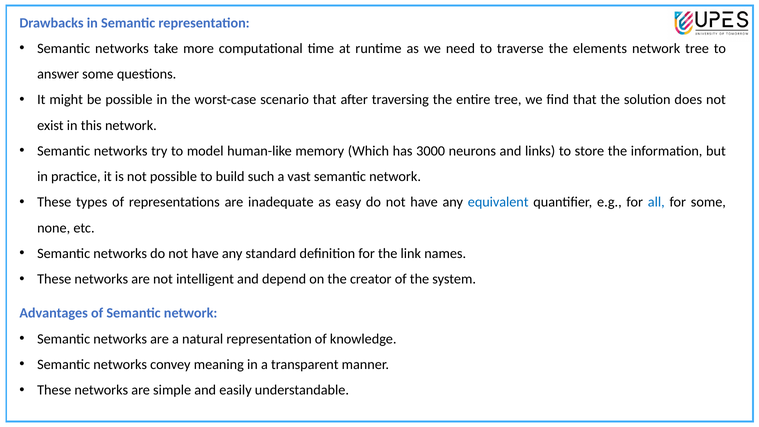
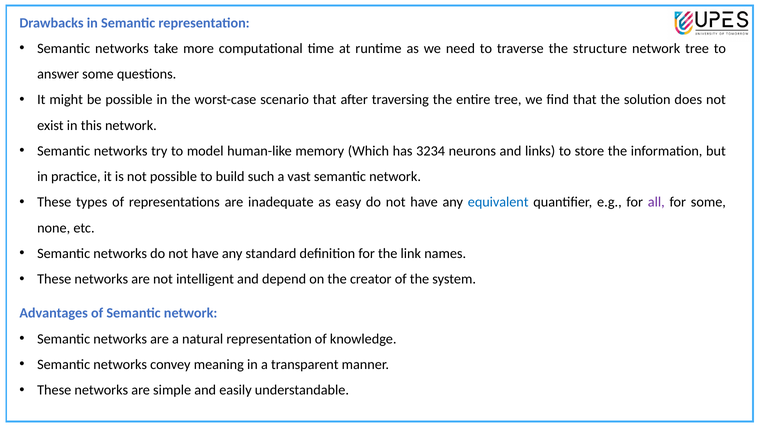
elements: elements -> structure
3000: 3000 -> 3234
all colour: blue -> purple
